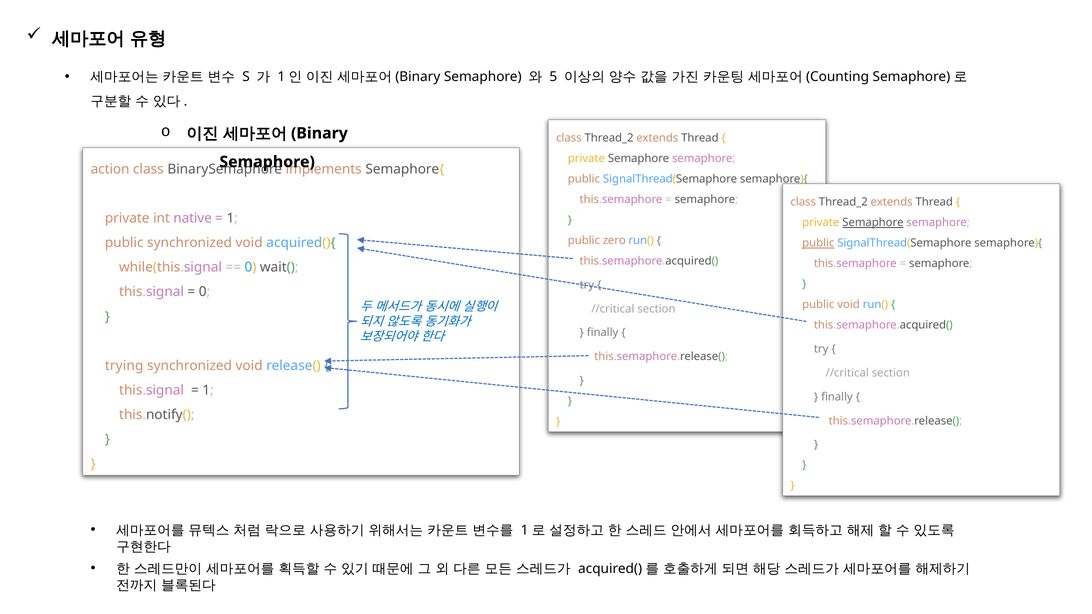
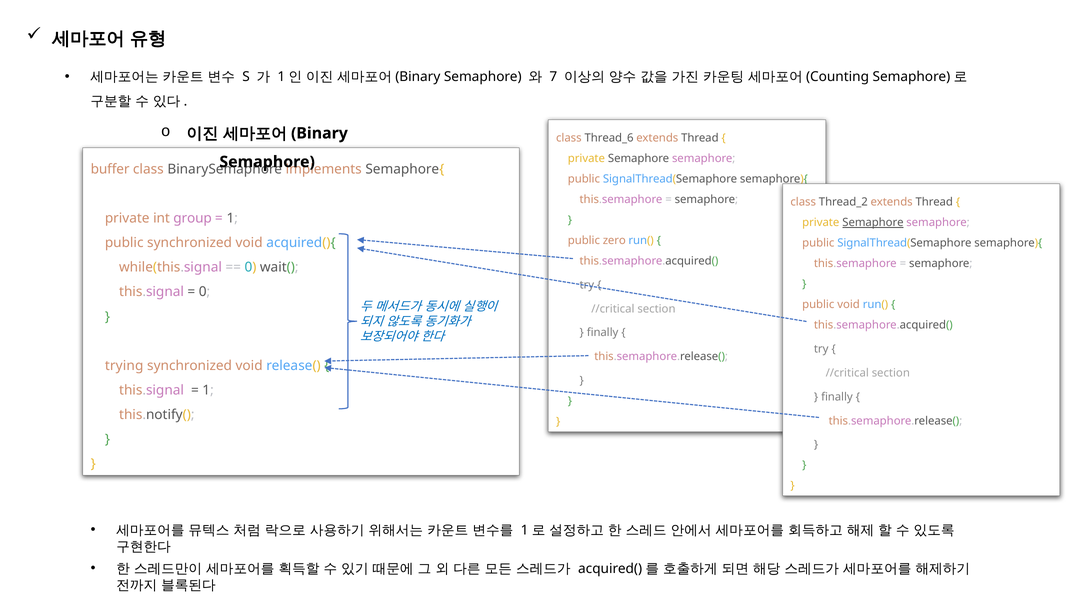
5: 5 -> 7
Thread_2 at (609, 138): Thread_2 -> Thread_6
action: action -> buffer
native: native -> group
public at (818, 243) underline: present -> none
